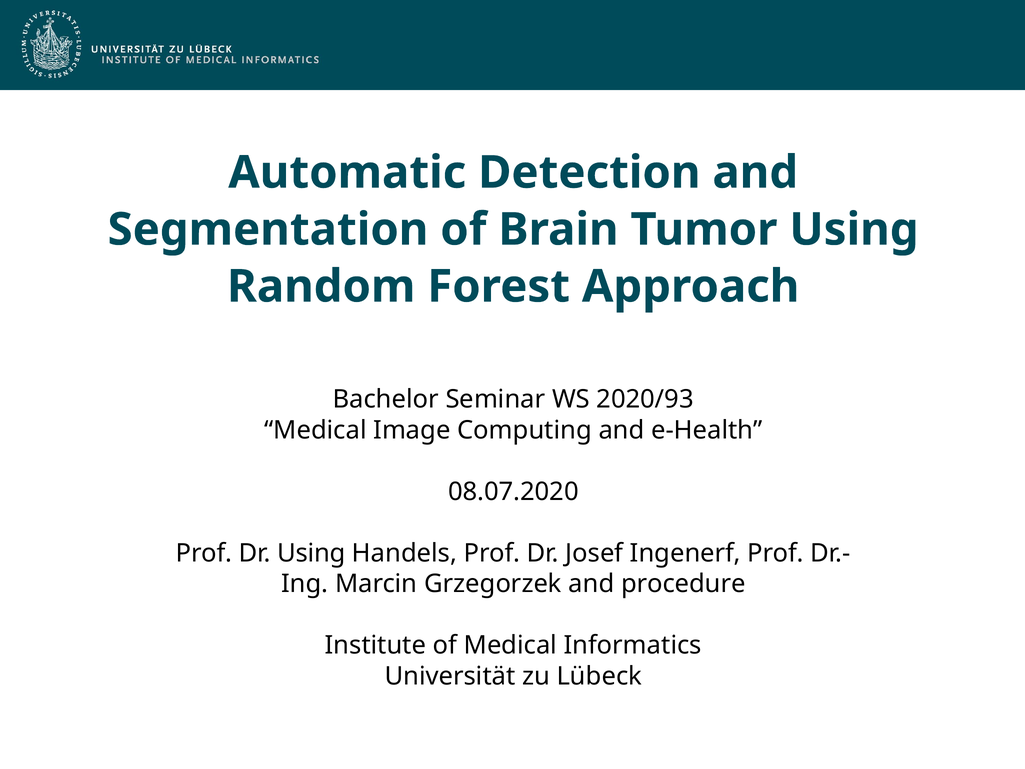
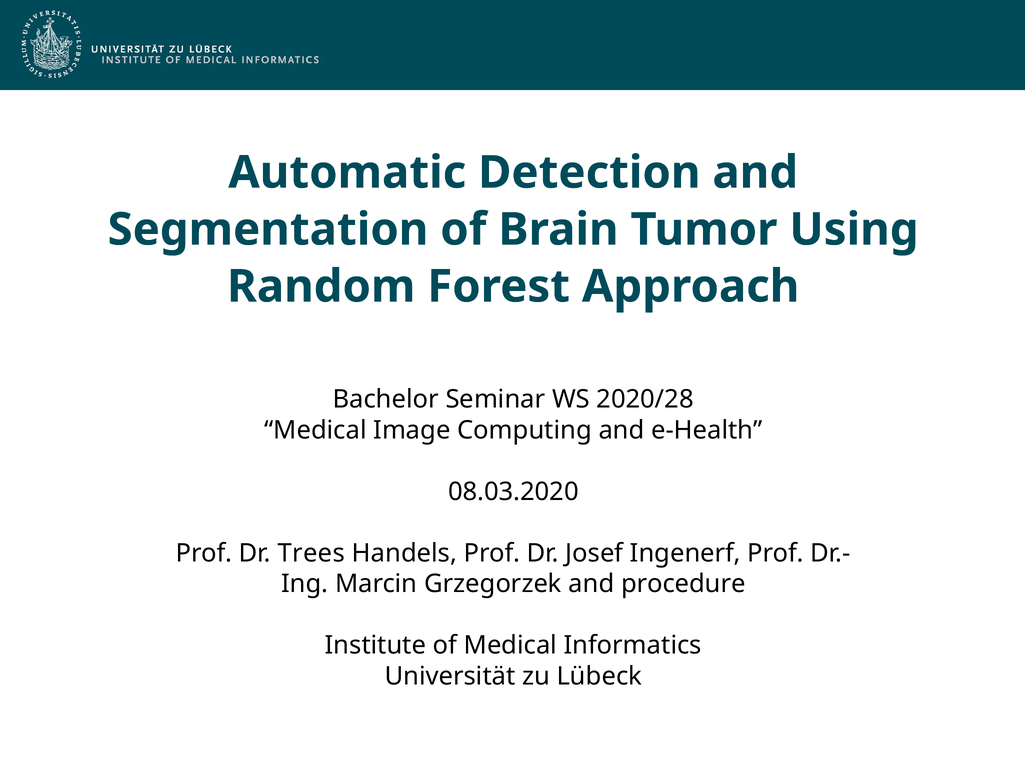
2020/93: 2020/93 -> 2020/28
08.07.2020: 08.07.2020 -> 08.03.2020
Dr Using: Using -> Trees
